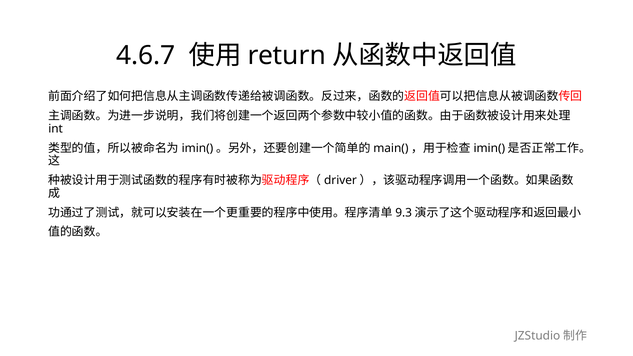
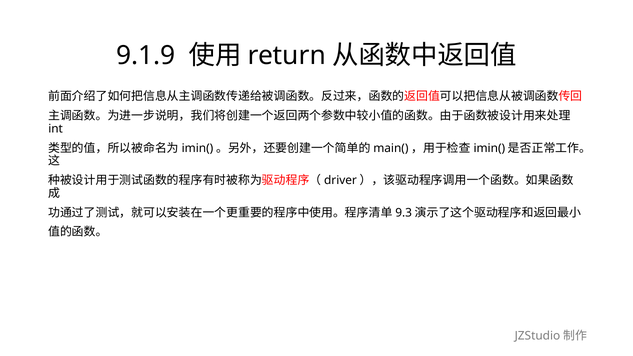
4.6.7: 4.6.7 -> 9.1.9
